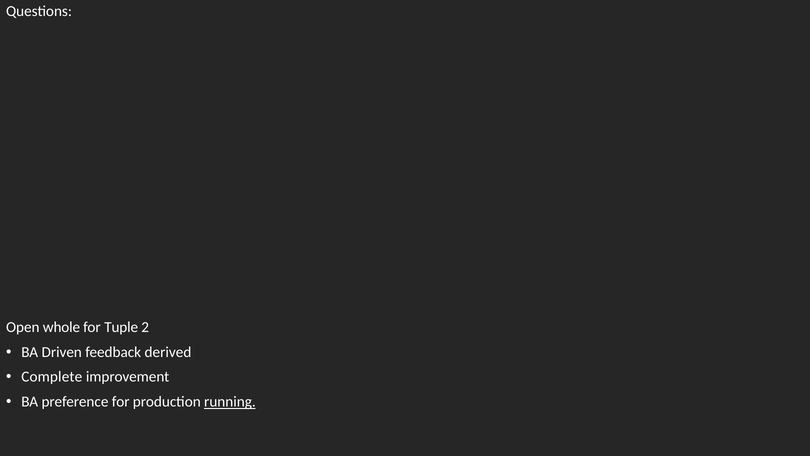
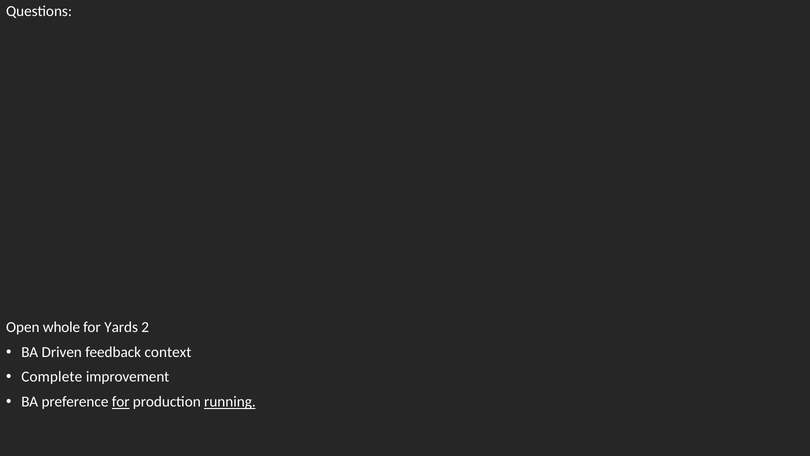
Tuple: Tuple -> Yards
derived: derived -> context
for at (121, 402) underline: none -> present
